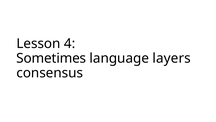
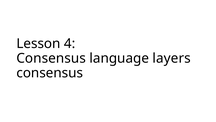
Sometimes at (51, 58): Sometimes -> Consensus
